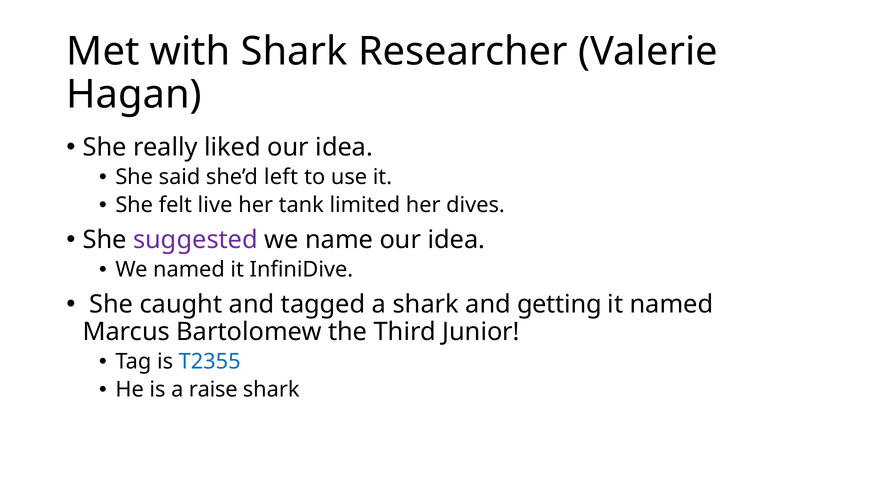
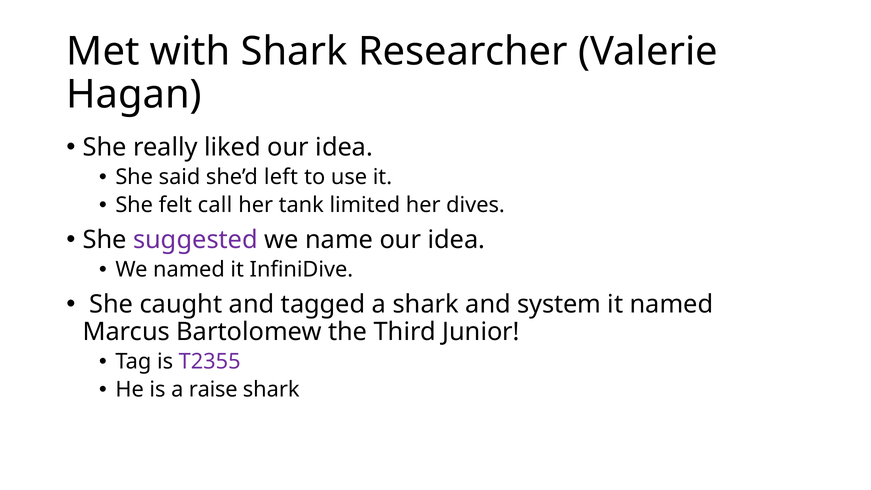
live: live -> call
getting: getting -> system
T2355 colour: blue -> purple
